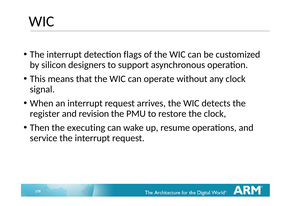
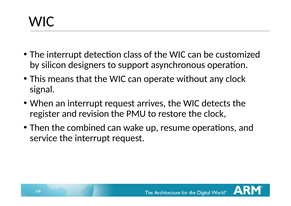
flags: flags -> class
executing: executing -> combined
